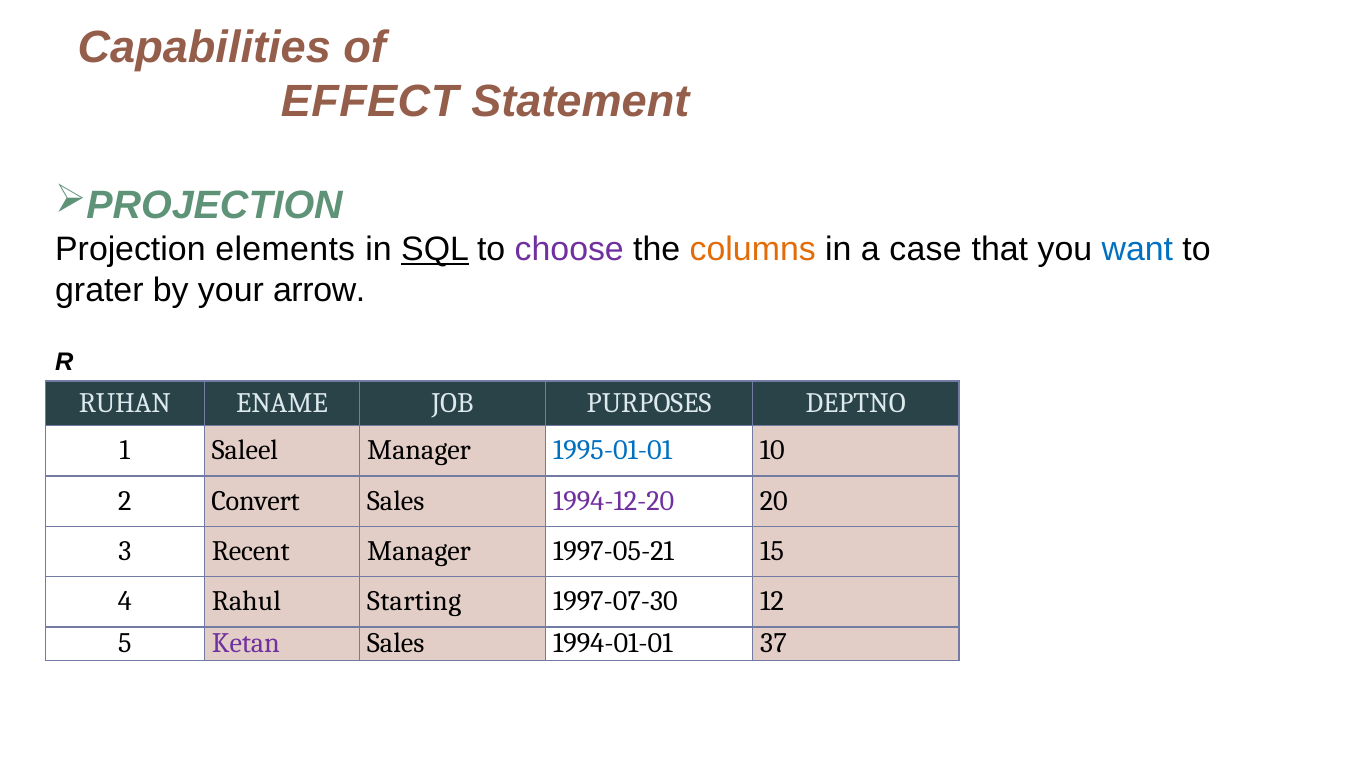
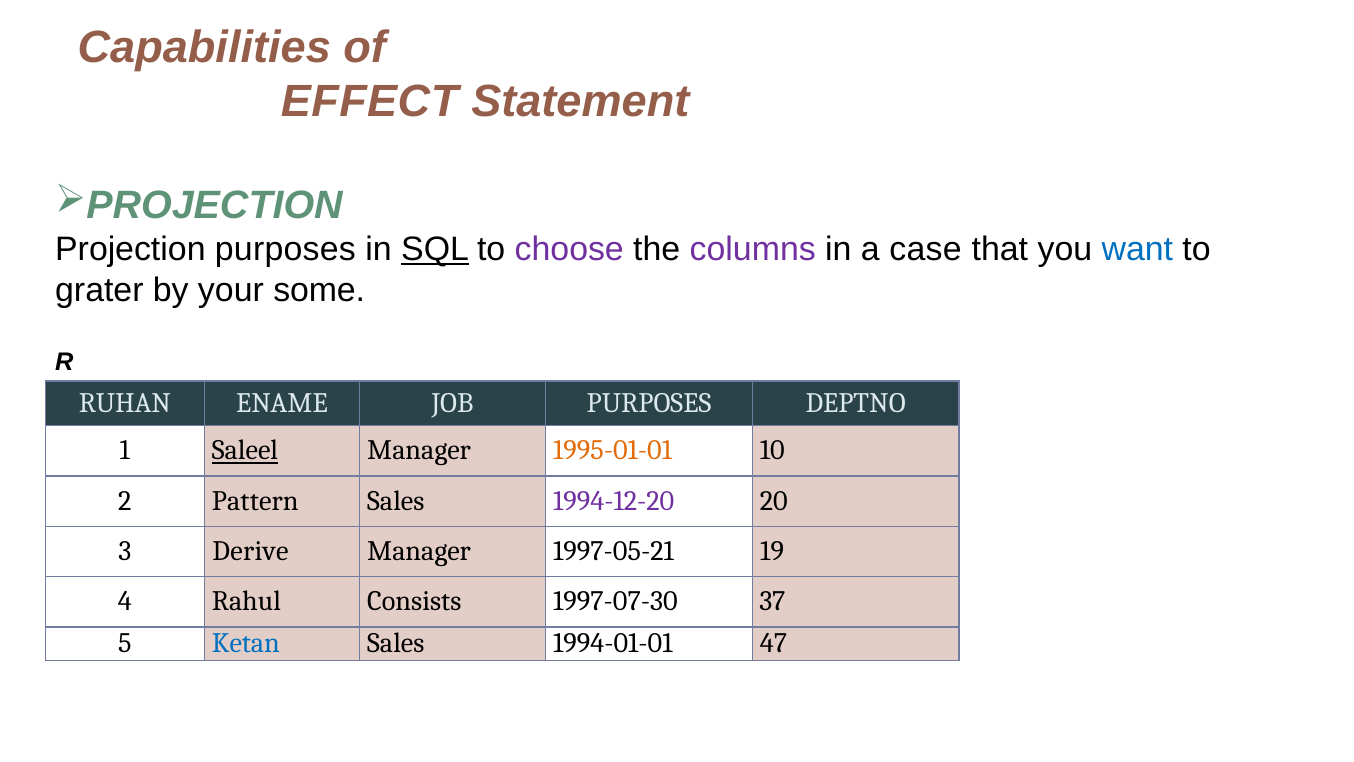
Projection elements: elements -> purposes
columns colour: orange -> purple
arrow: arrow -> some
Saleel underline: none -> present
1995-01-01 colour: blue -> orange
Convert: Convert -> Pattern
Recent: Recent -> Derive
15: 15 -> 19
Starting: Starting -> Consists
12: 12 -> 37
Ketan colour: purple -> blue
37: 37 -> 47
